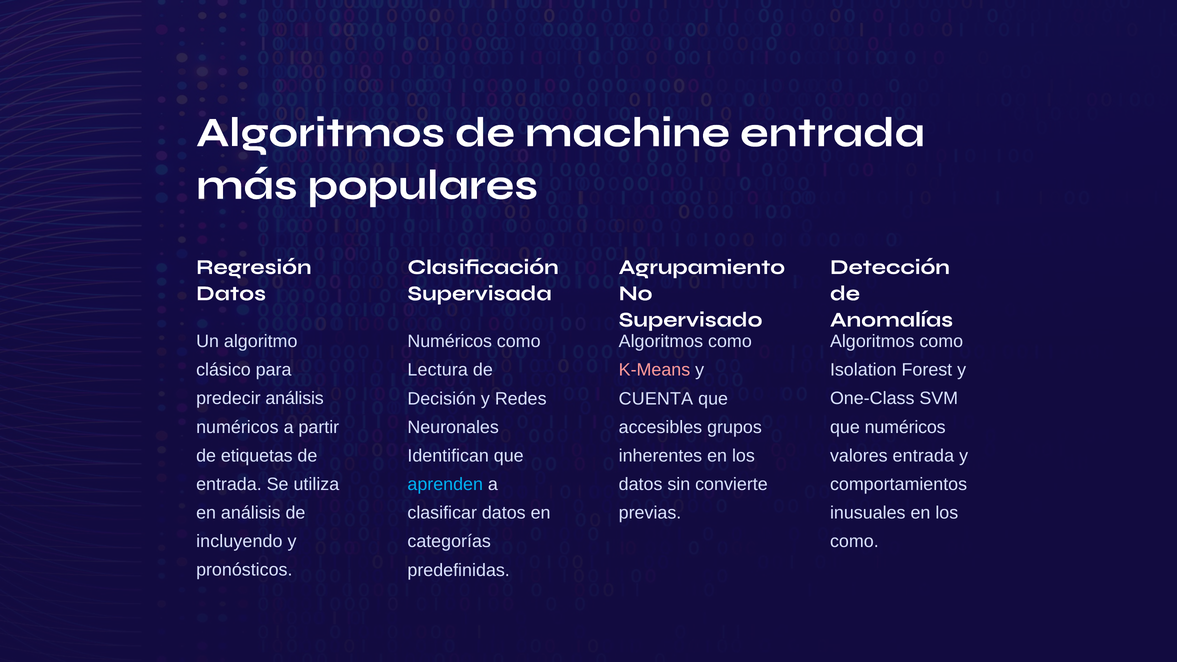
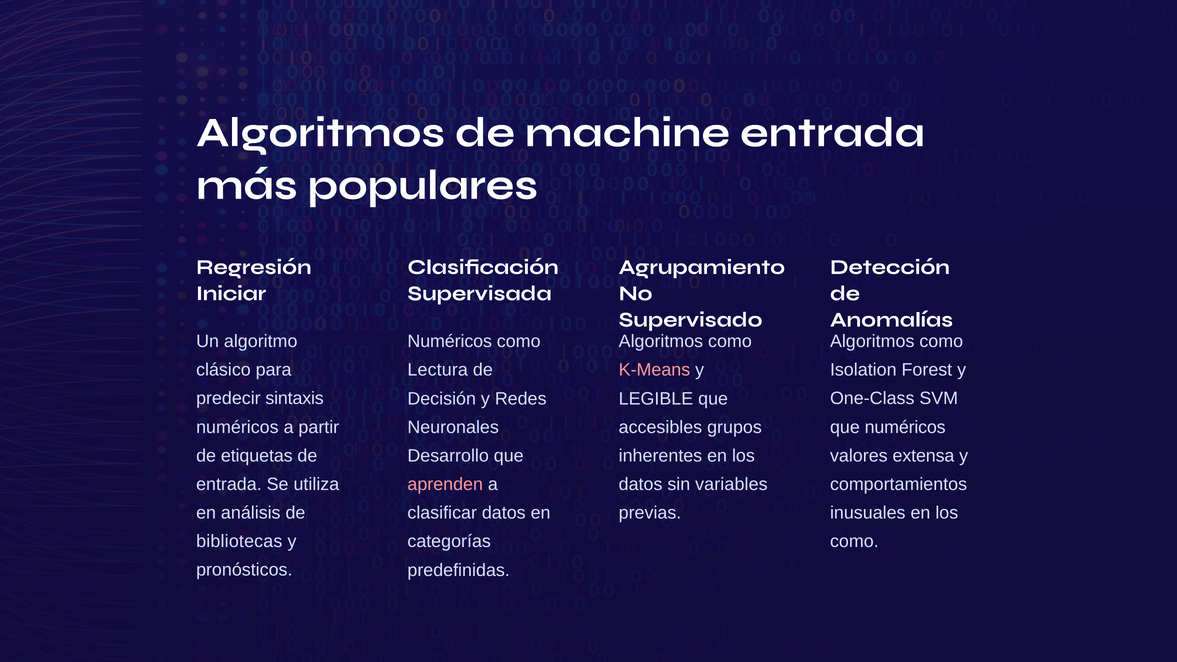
Datos at (231, 293): Datos -> Iniciar
predecir análisis: análisis -> sintaxis
CUENTA: CUENTA -> LEGIBLE
Identifican: Identifican -> Desarrollo
valores entrada: entrada -> extensa
aprenden colour: light blue -> pink
convierte: convierte -> variables
incluyendo: incluyendo -> bibliotecas
